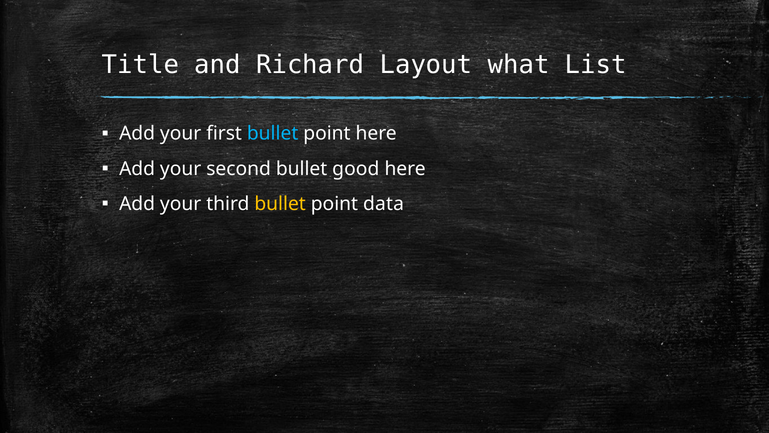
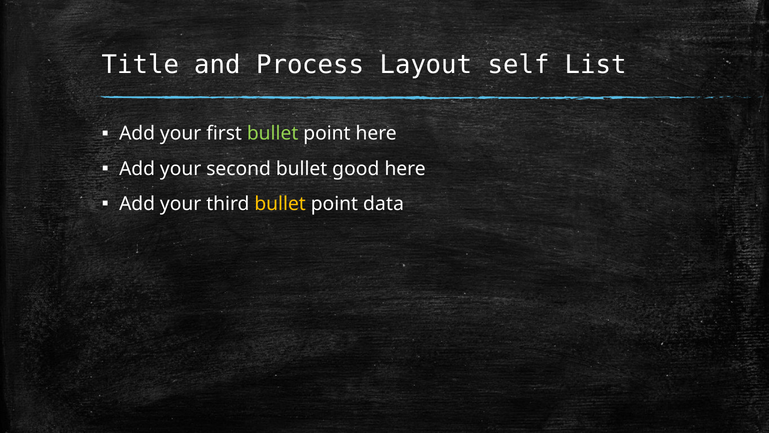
Richard: Richard -> Process
what: what -> self
bullet at (273, 133) colour: light blue -> light green
